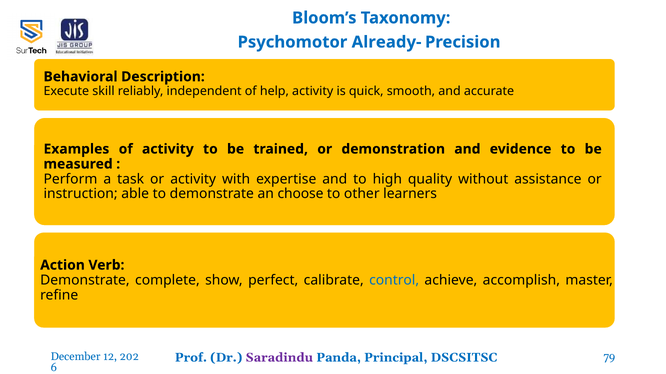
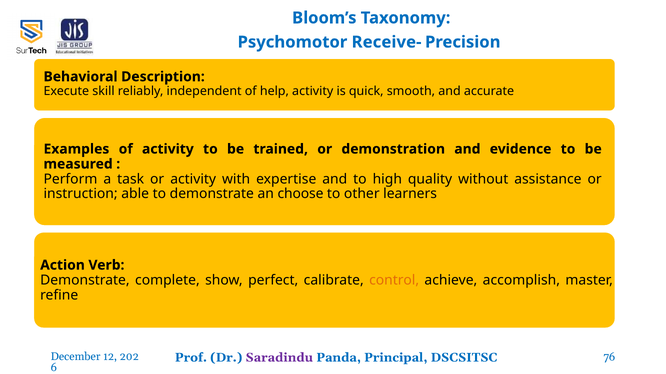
Already-: Already- -> Receive-
control colour: blue -> orange
79: 79 -> 76
